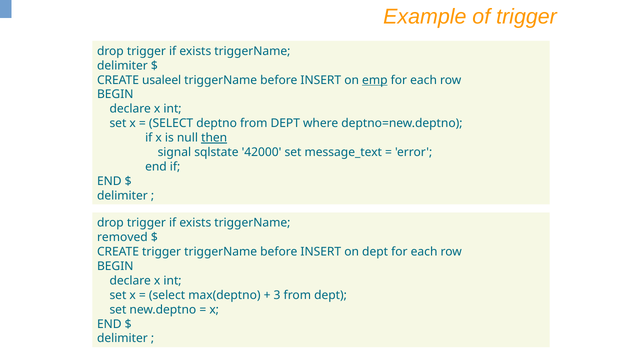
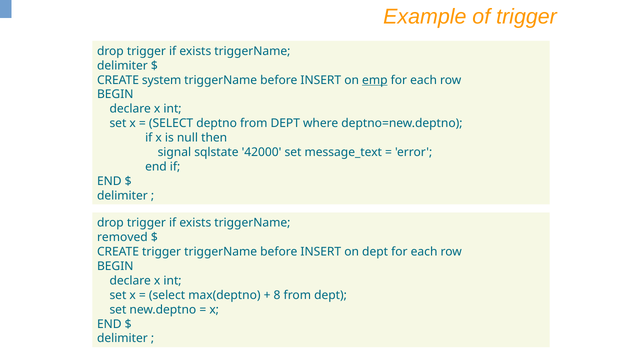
usaleel: usaleel -> system
then underline: present -> none
3: 3 -> 8
